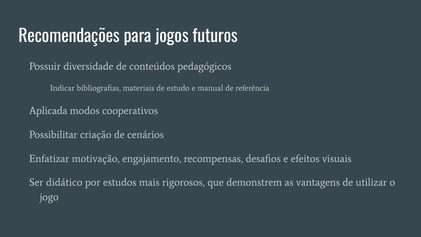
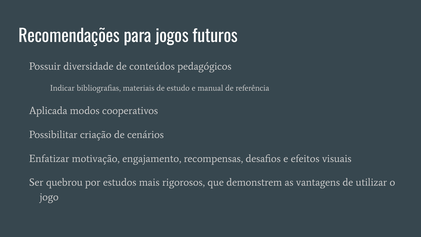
didático: didático -> quebrou
